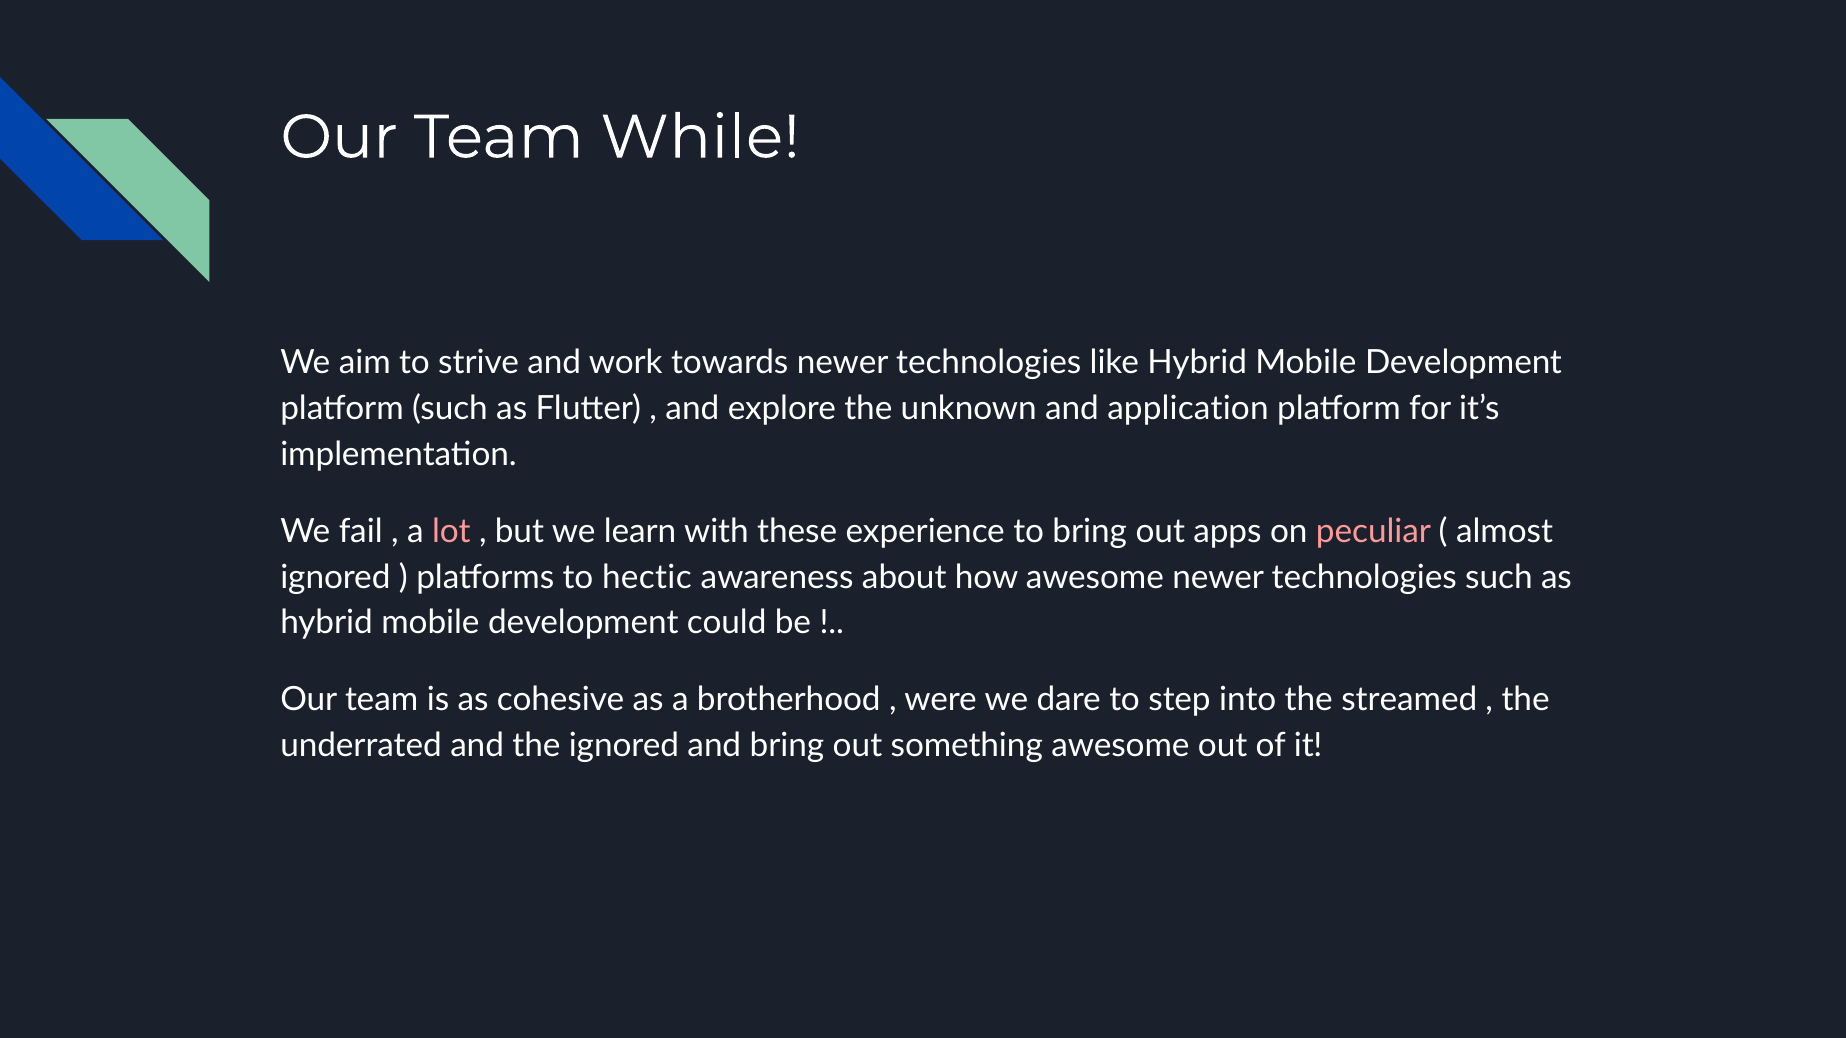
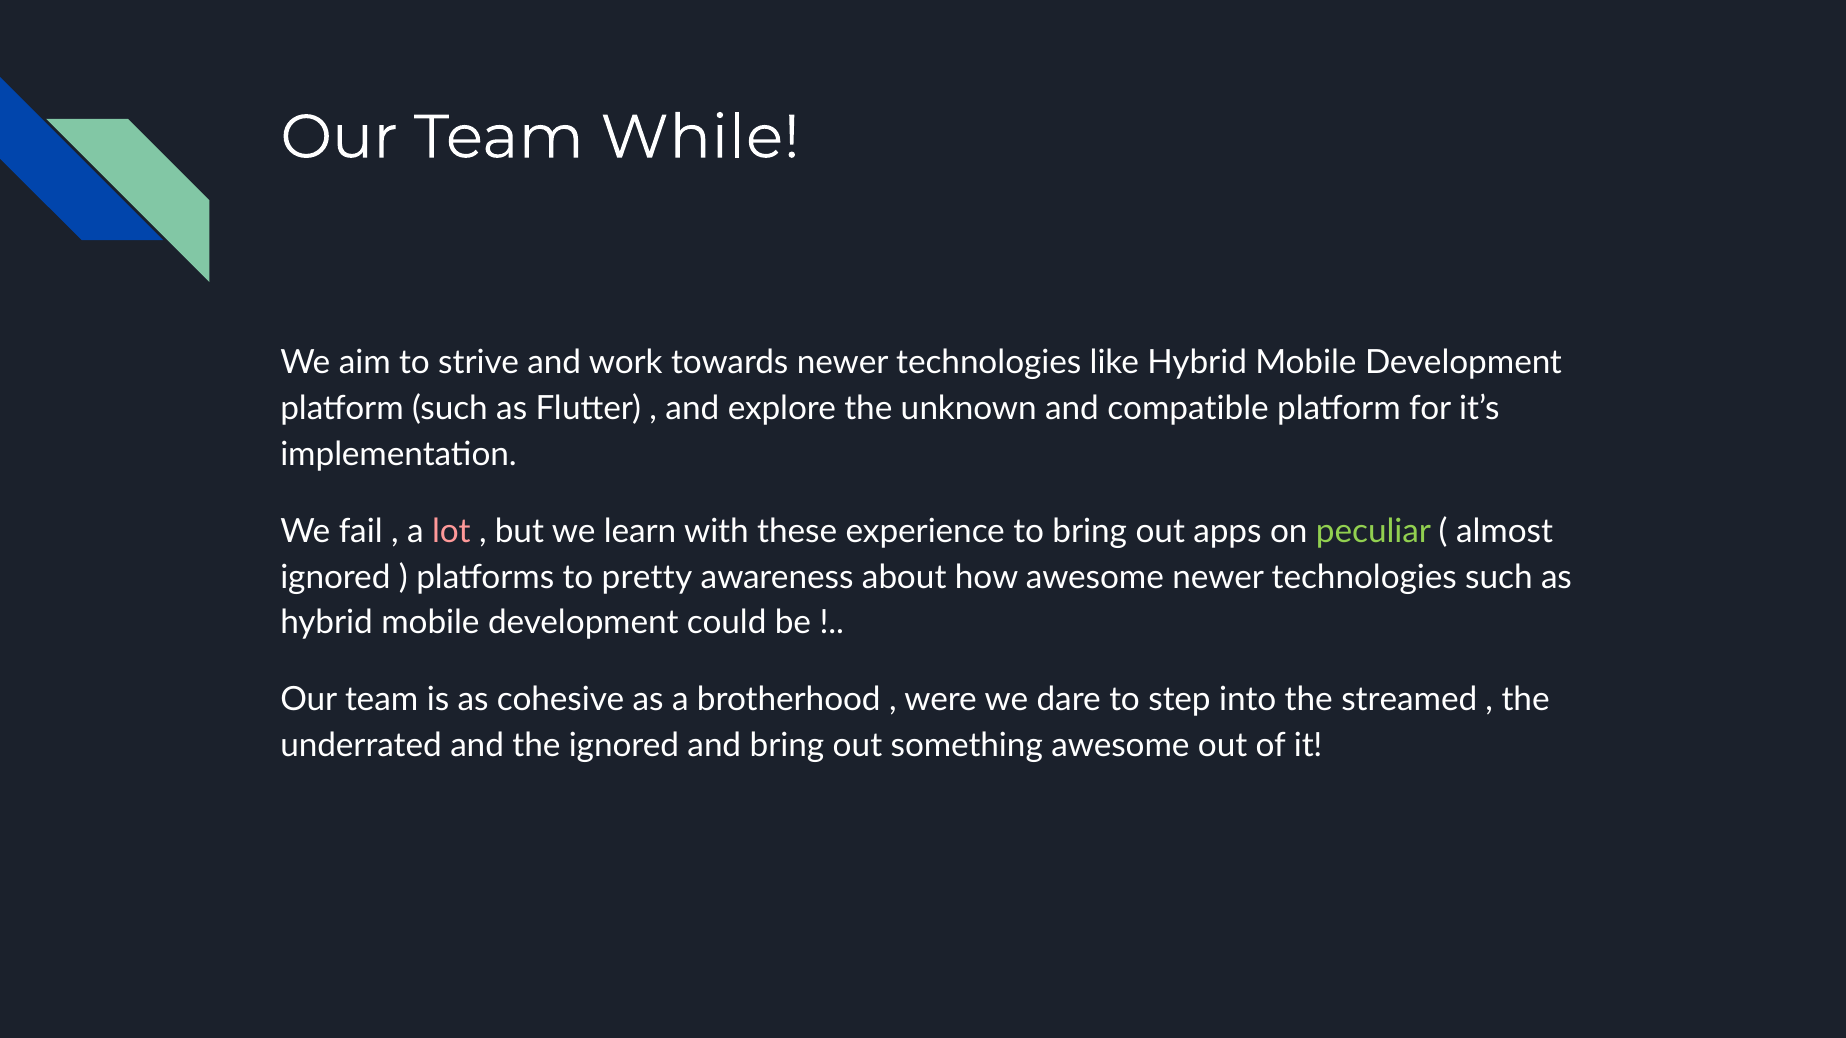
application: application -> compatible
peculiar colour: pink -> light green
hectic: hectic -> pretty
